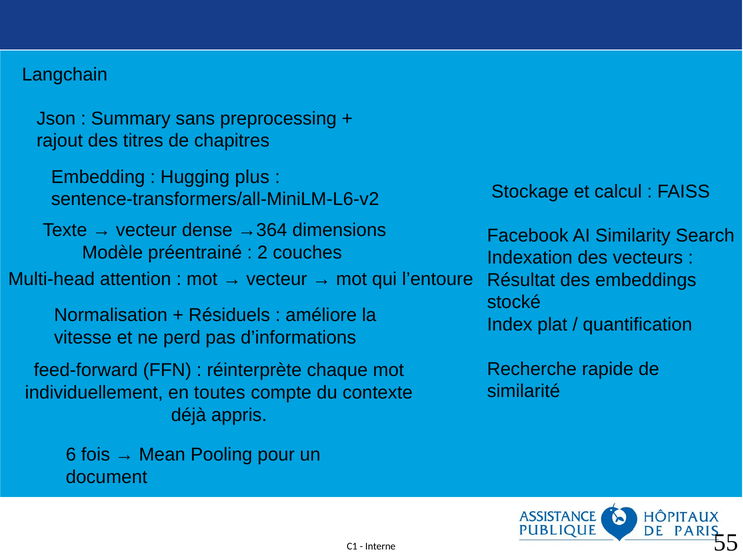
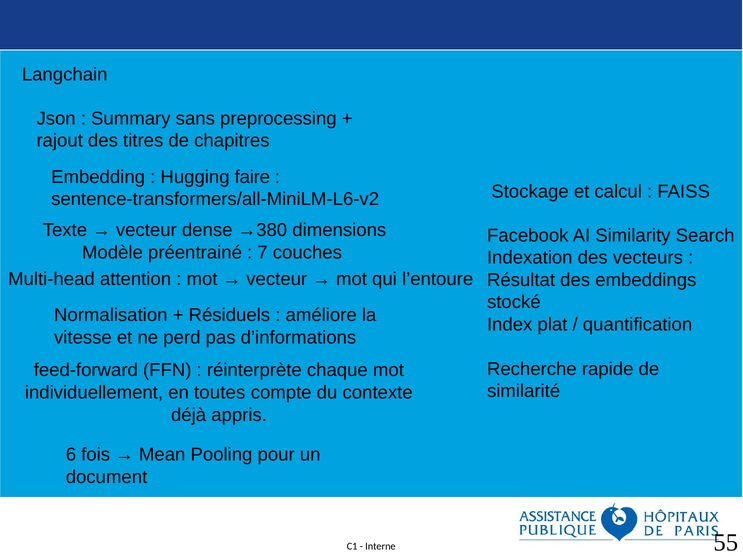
plus: plus -> faire
→364: →364 -> →380
2: 2 -> 7
